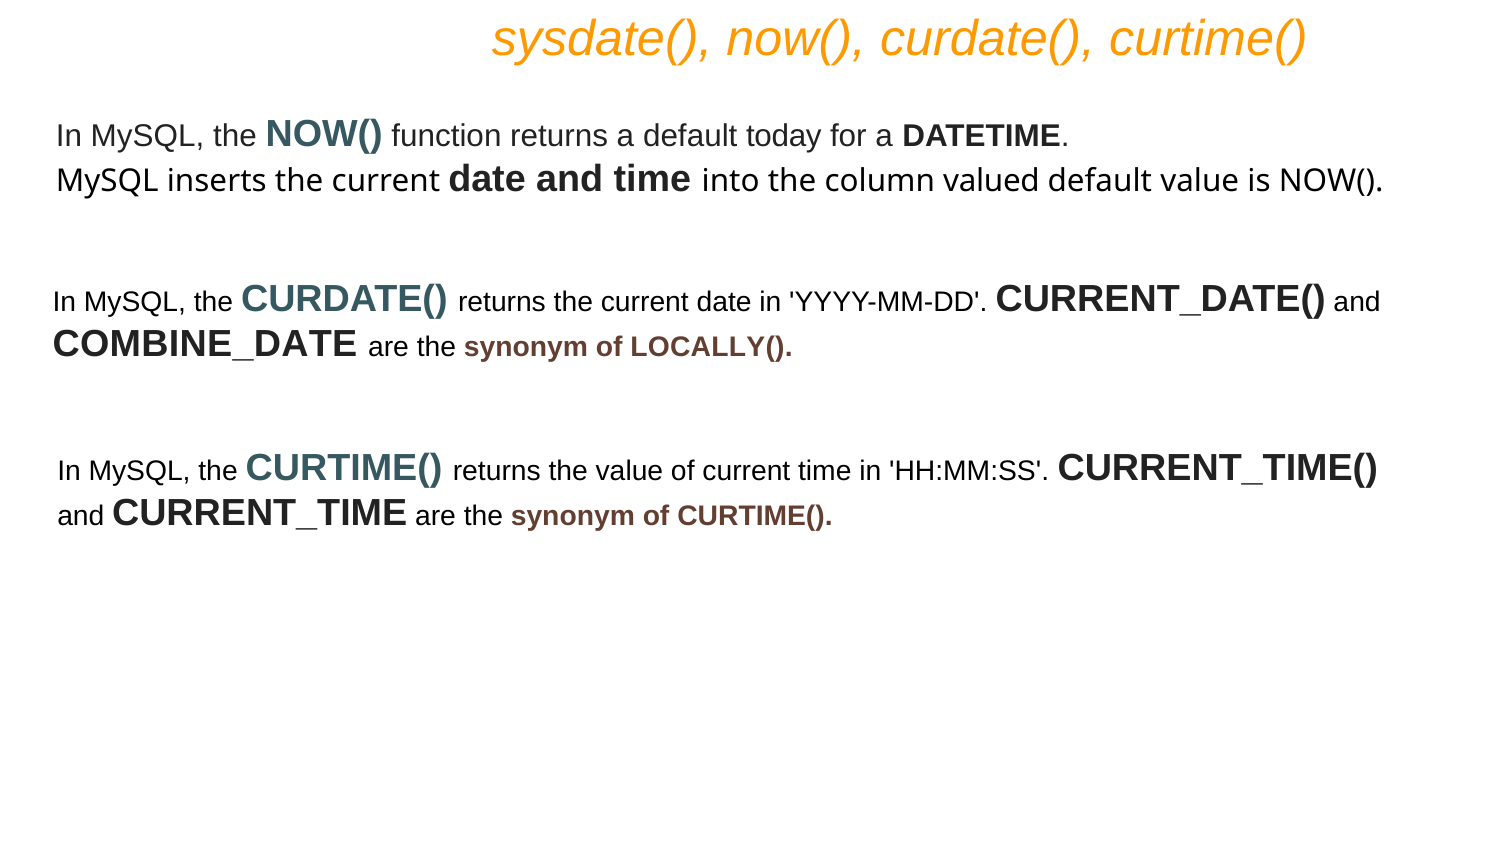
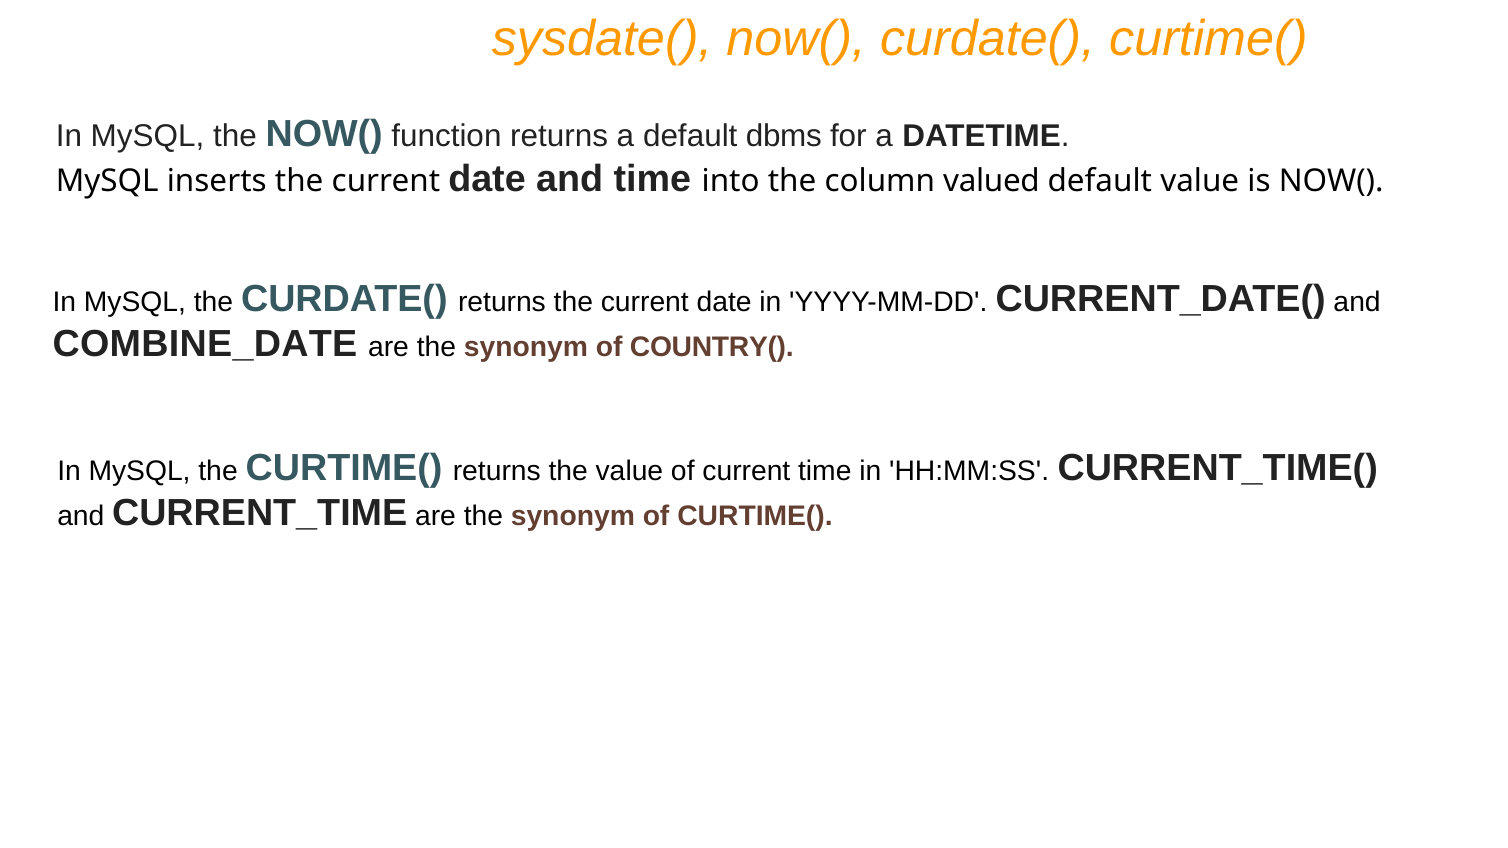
today: today -> dbms
LOCALLY(: LOCALLY( -> COUNTRY(
